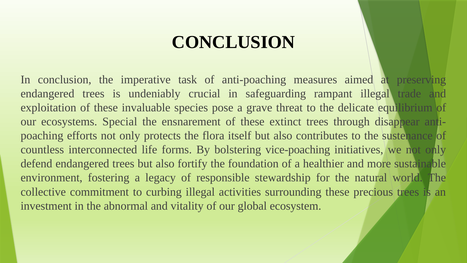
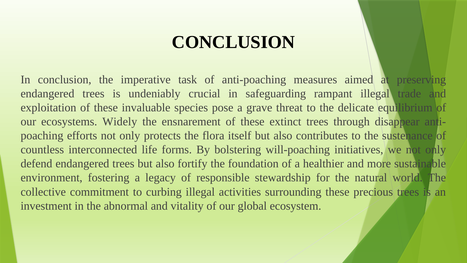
Special: Special -> Widely
vice-poaching: vice-poaching -> will-poaching
